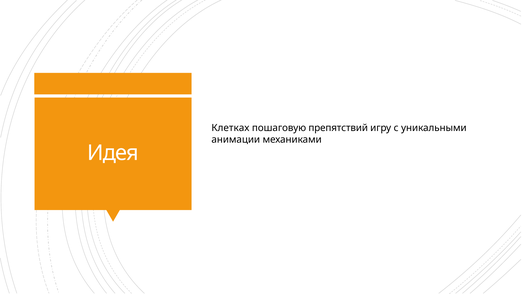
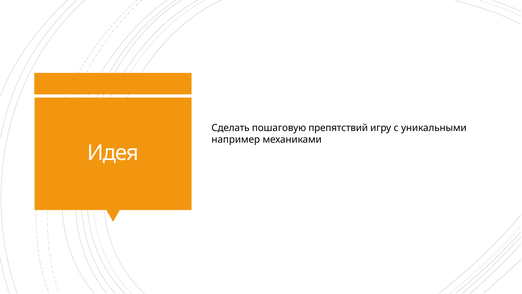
Клетках: Клетках -> Сделать
анимации: анимации -> например
